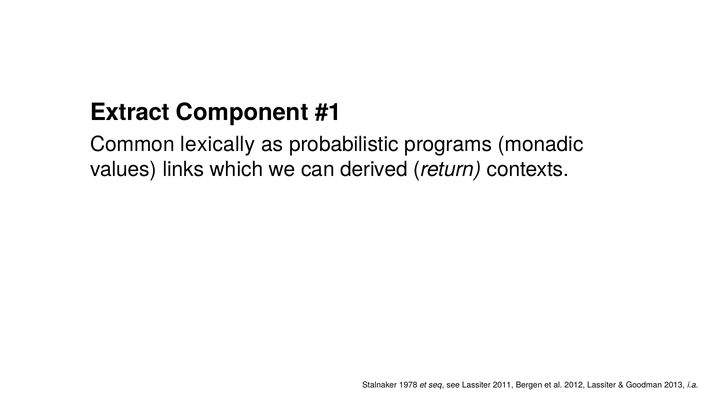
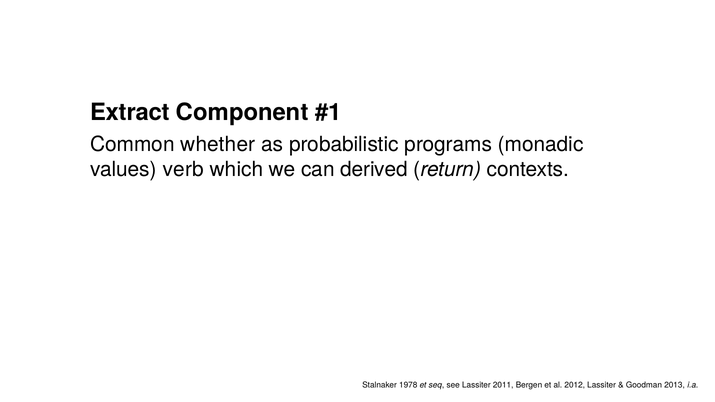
lexically: lexically -> whether
links: links -> verb
